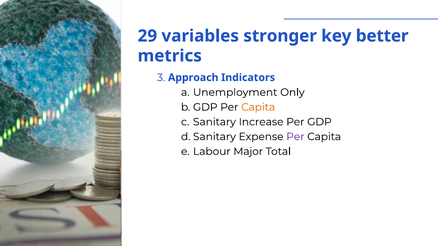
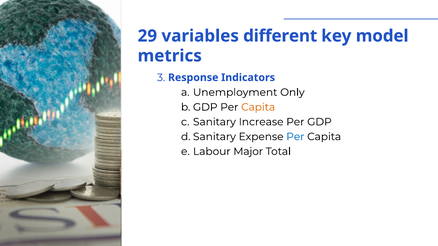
stronger: stronger -> different
better: better -> model
Approach: Approach -> Response
Per at (295, 137) colour: purple -> blue
